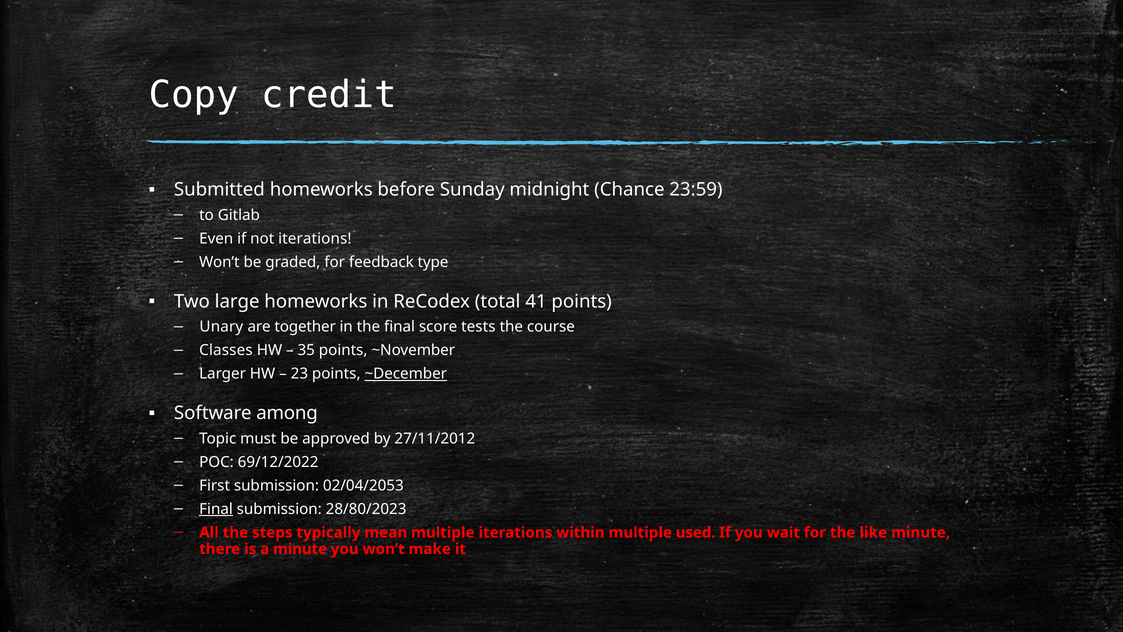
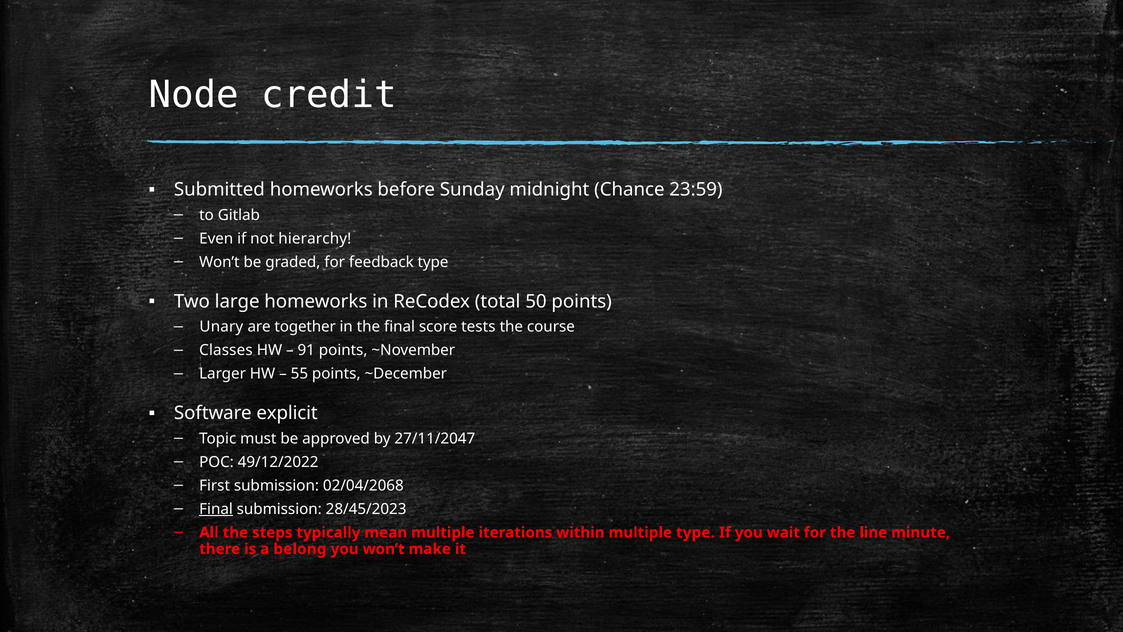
Copy: Copy -> Node
not iterations: iterations -> hierarchy
41: 41 -> 50
35: 35 -> 91
23: 23 -> 55
~December underline: present -> none
among: among -> explicit
27/11/2012: 27/11/2012 -> 27/11/2047
69/12/2022: 69/12/2022 -> 49/12/2022
02/04/2053: 02/04/2053 -> 02/04/2068
28/80/2023: 28/80/2023 -> 28/45/2023
multiple used: used -> type
like: like -> line
a minute: minute -> belong
